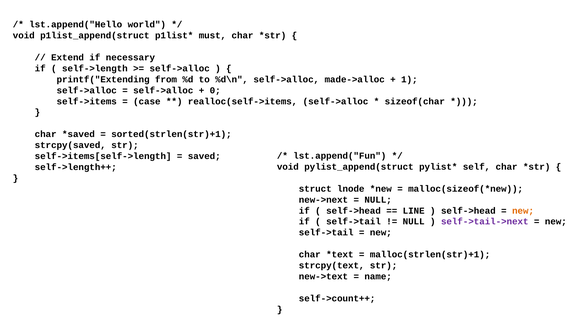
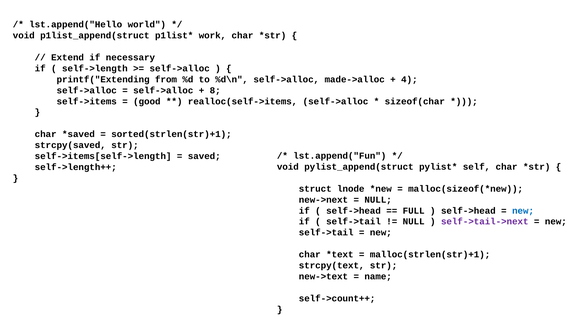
must: must -> work
1: 1 -> 4
0: 0 -> 8
case: case -> good
LINE: LINE -> FULL
new at (523, 210) colour: orange -> blue
